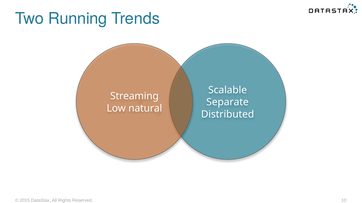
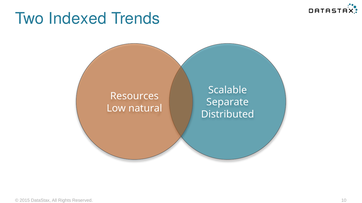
Running: Running -> Indexed
Streaming: Streaming -> Resources
